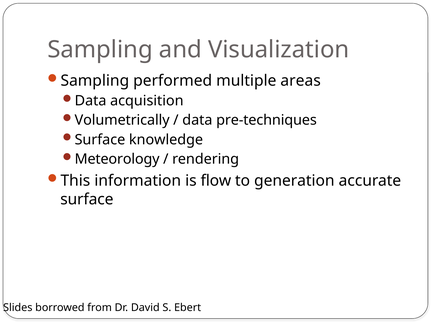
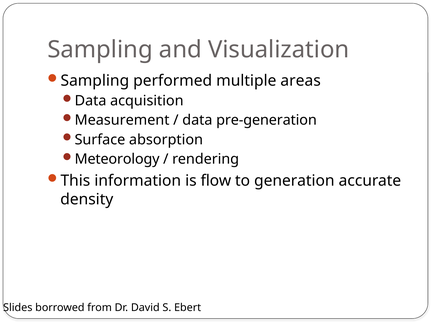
Volumetrically: Volumetrically -> Measurement
pre-techniques: pre-techniques -> pre-generation
knowledge: knowledge -> absorption
surface at (87, 199): surface -> density
